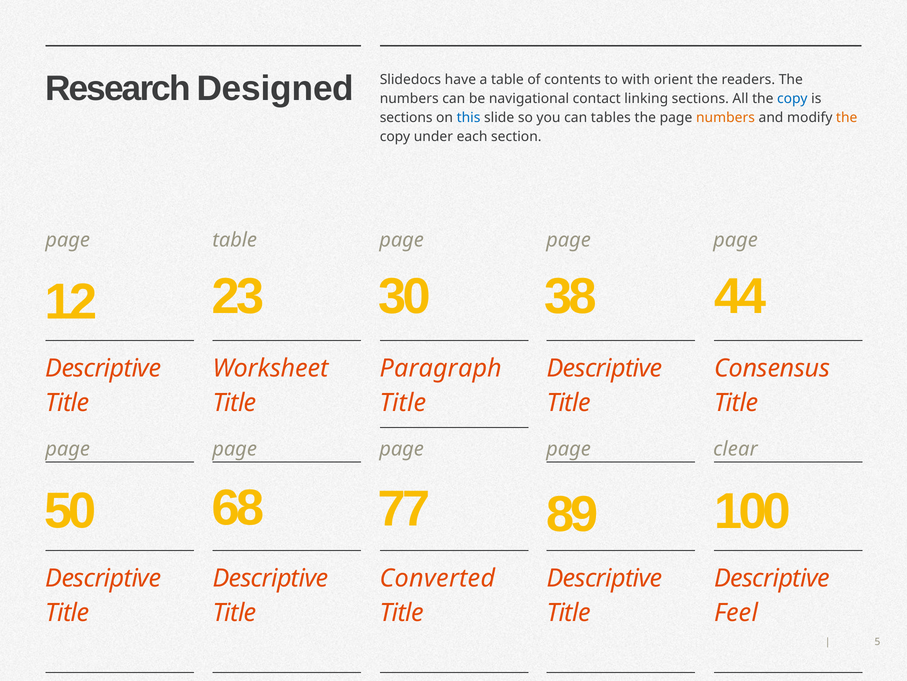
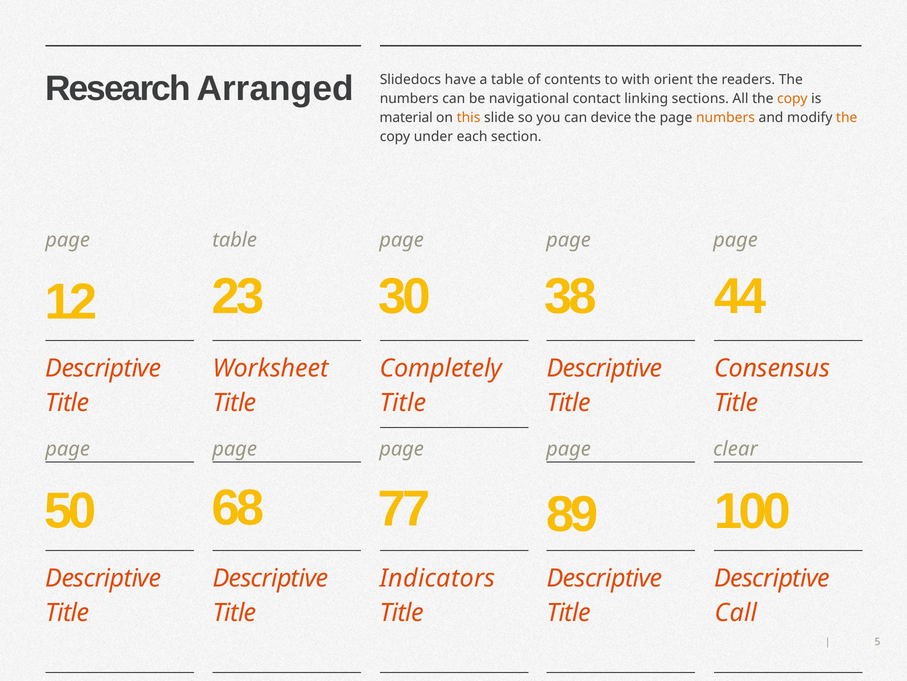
Designed: Designed -> Arranged
copy at (792, 99) colour: blue -> orange
sections at (406, 118): sections -> material
this colour: blue -> orange
tables: tables -> device
Paragraph: Paragraph -> Completely
Converted: Converted -> Indicators
Feel: Feel -> Call
